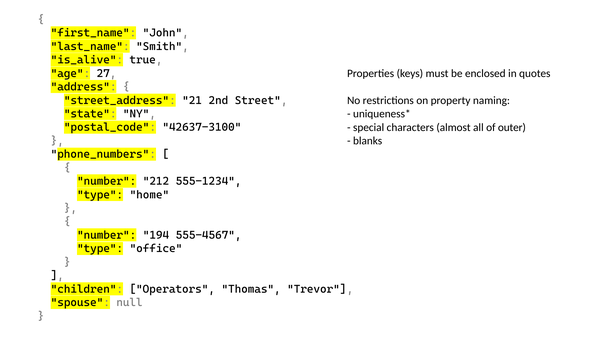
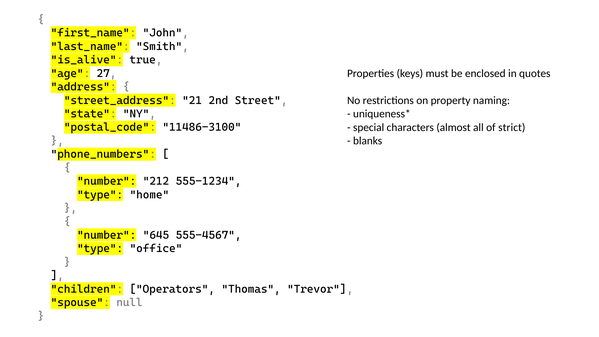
42637-3100: 42637-3100 -> 11486-3100
outer: outer -> strict
194: 194 -> 645
